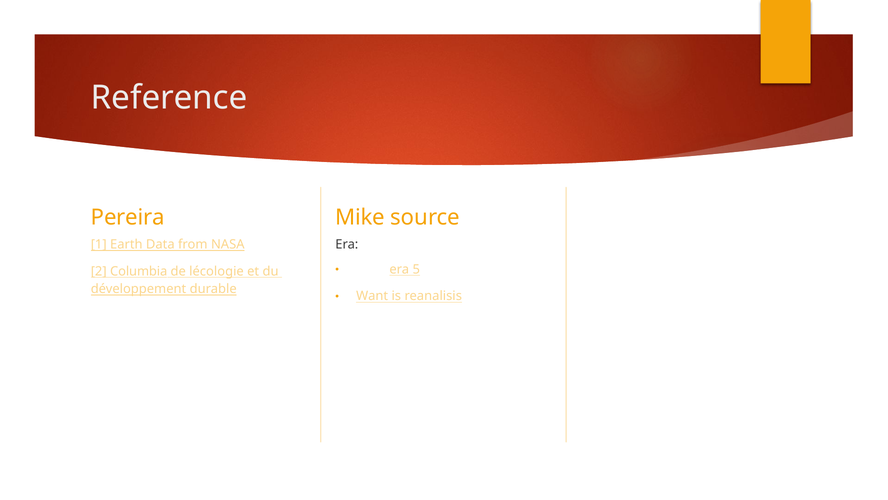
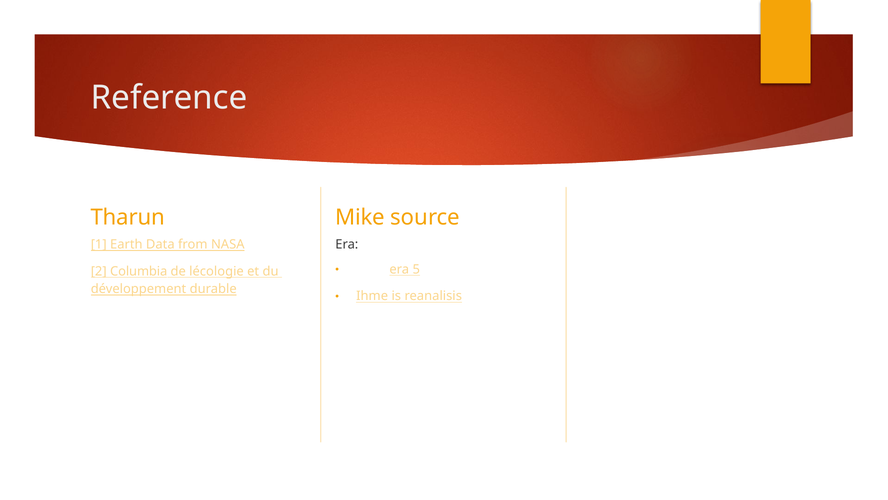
Pereira: Pereira -> Tharun
Want: Want -> Ihme
